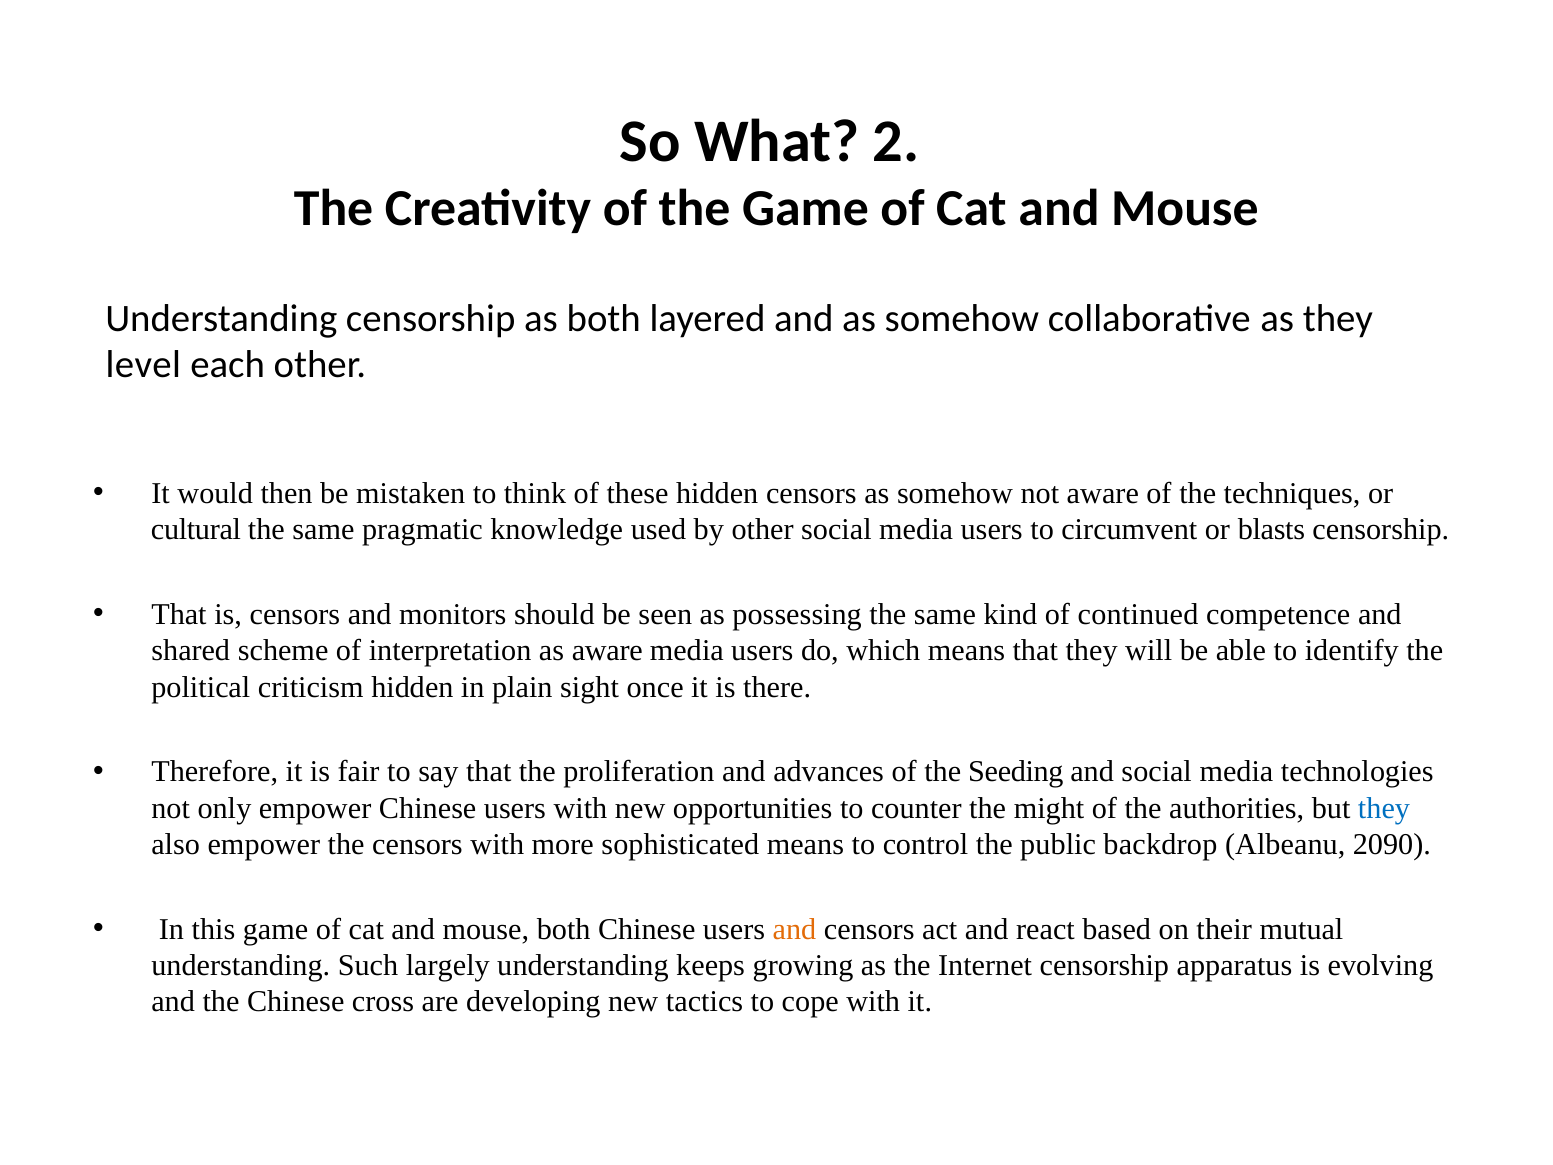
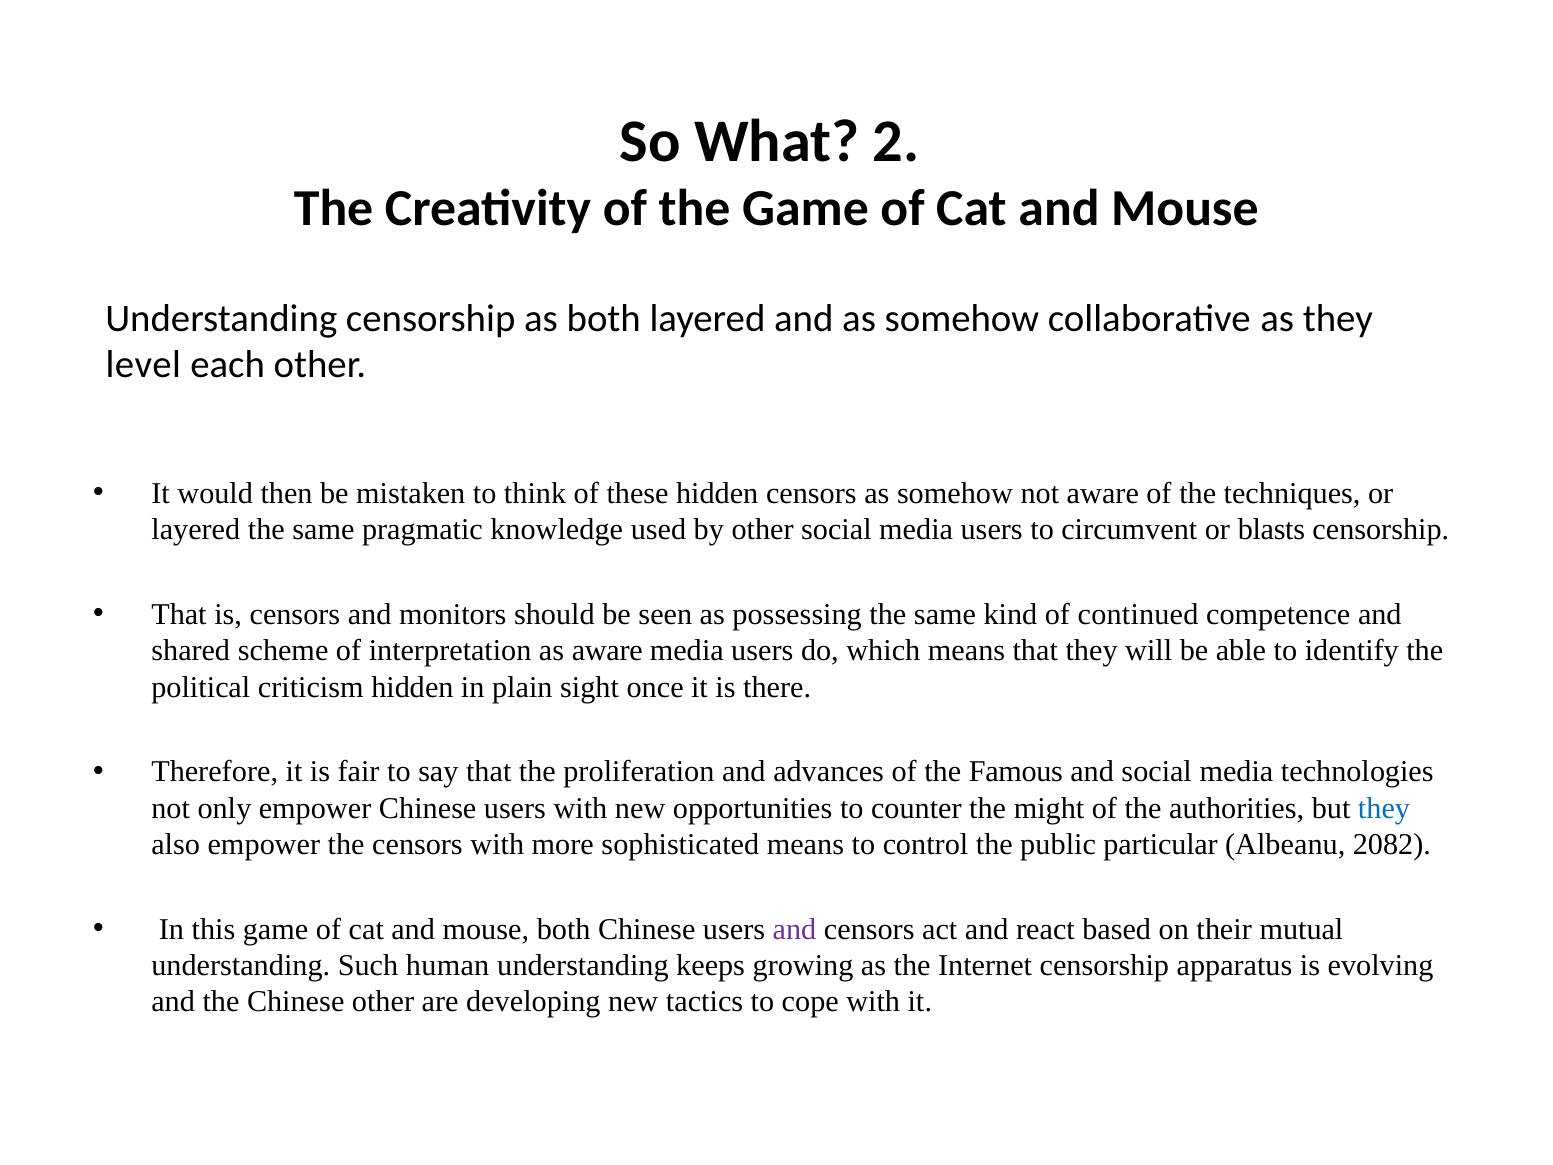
cultural at (196, 530): cultural -> layered
Seeding: Seeding -> Famous
backdrop: backdrop -> particular
2090: 2090 -> 2082
and at (795, 929) colour: orange -> purple
largely: largely -> human
Chinese cross: cross -> other
